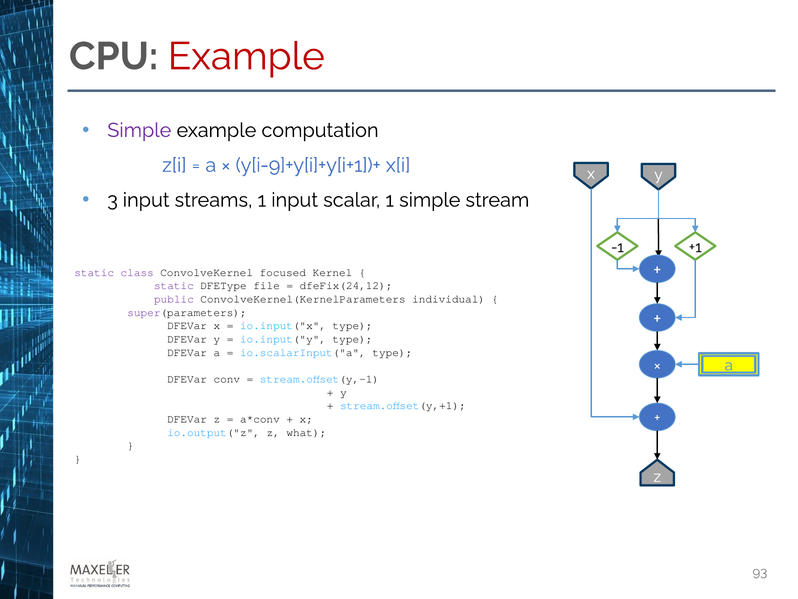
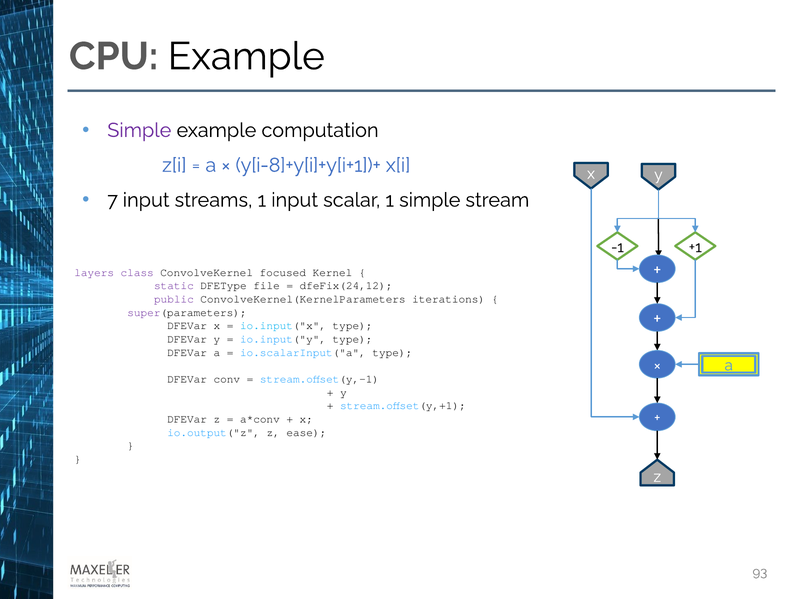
Example at (246, 56) colour: red -> black
y[i-9]+y[i]+y[i+1])+: y[i-9]+y[i]+y[i+1])+ -> y[i-8]+y[i]+y[i+1])+
3: 3 -> 7
static at (94, 272): static -> layers
individual: individual -> iterations
what: what -> ease
